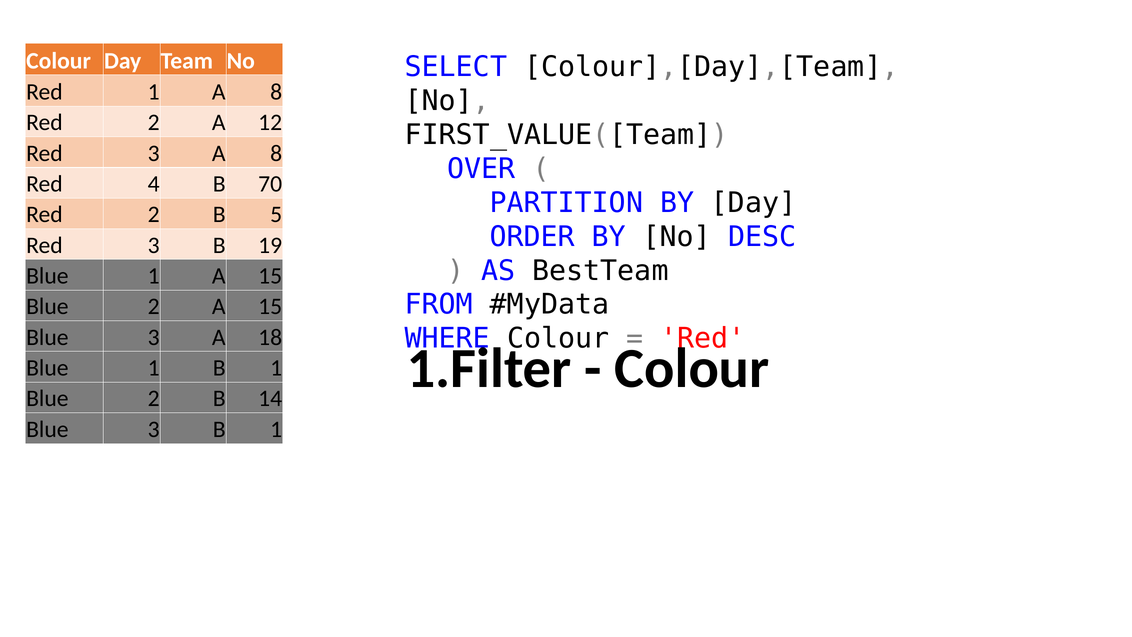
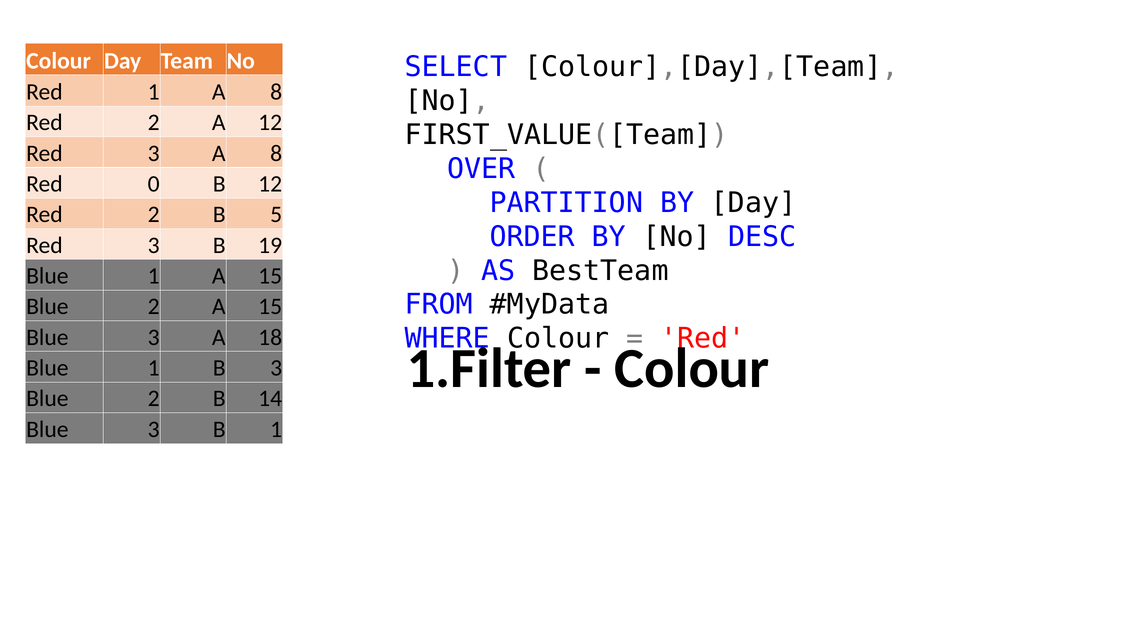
4: 4 -> 0
B 70: 70 -> 12
1 B 1: 1 -> 3
